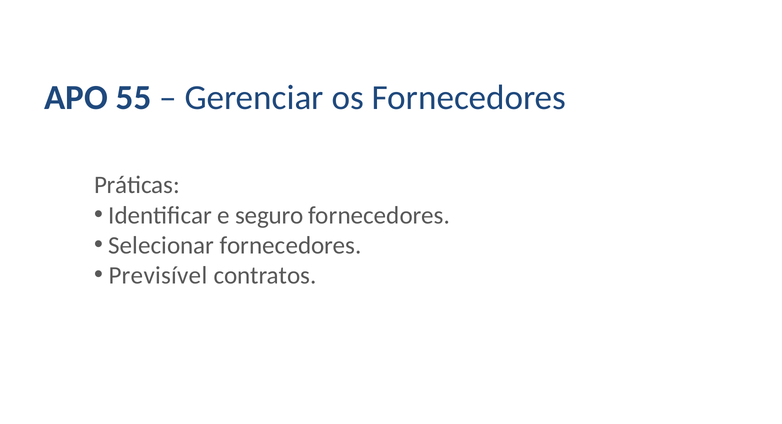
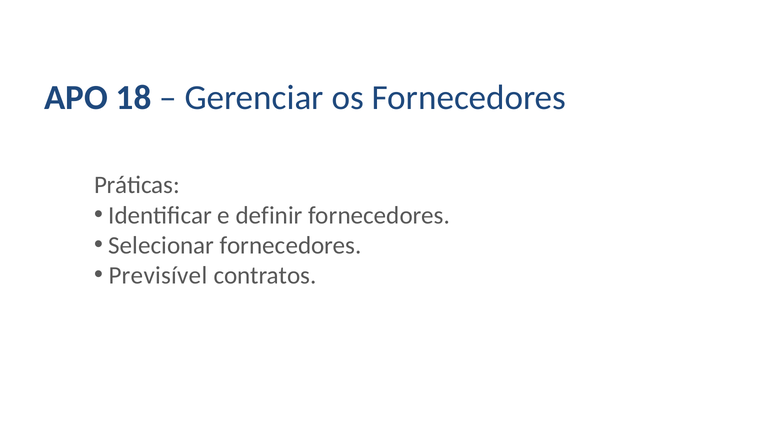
55: 55 -> 18
seguro: seguro -> definir
